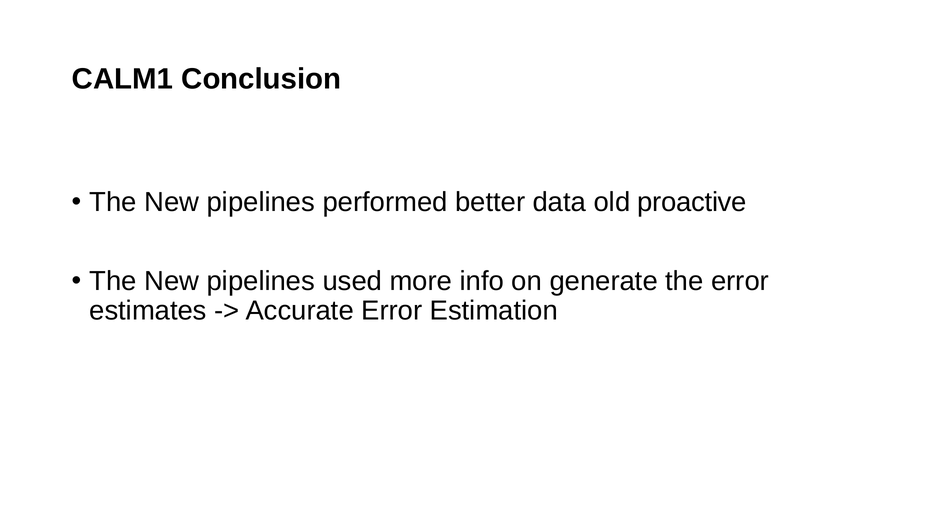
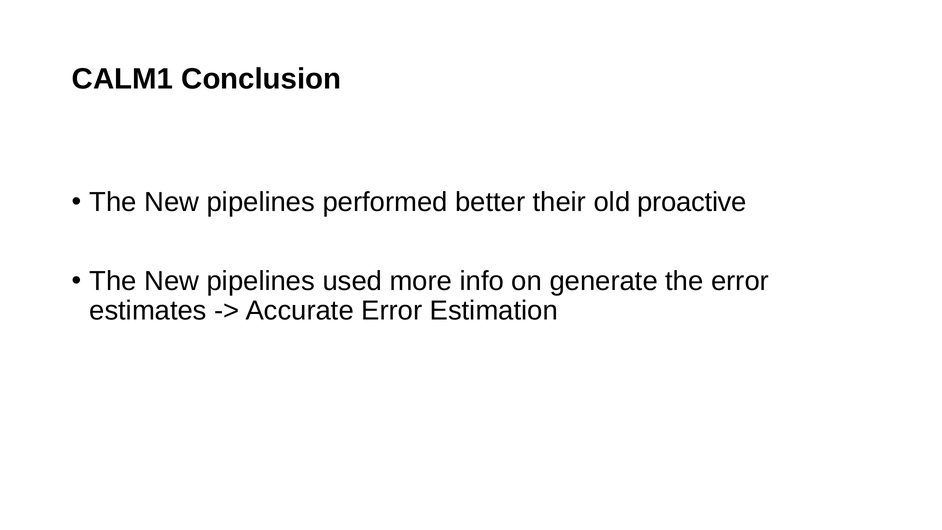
data: data -> their
